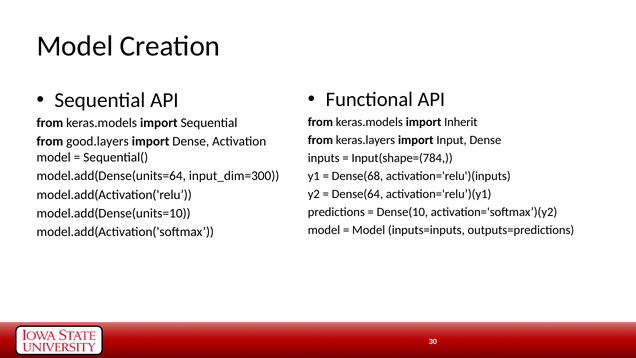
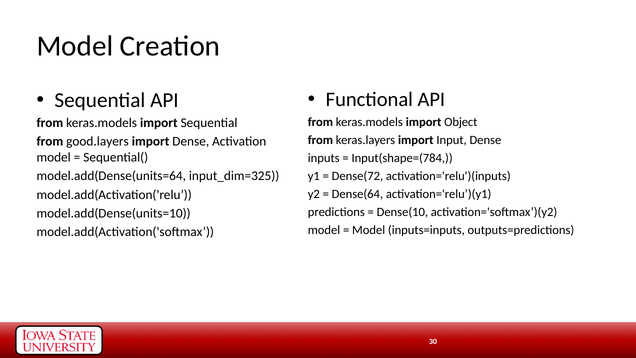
Inherit: Inherit -> Object
input_dim=300: input_dim=300 -> input_dim=325
Dense(68: Dense(68 -> Dense(72
